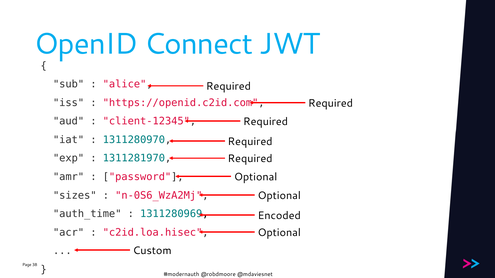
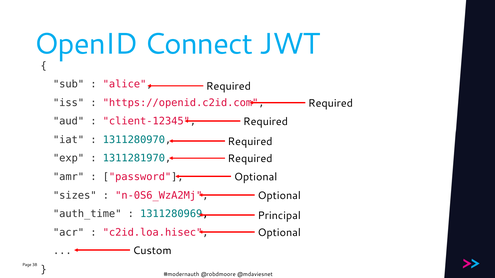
Encoded: Encoded -> Principal
